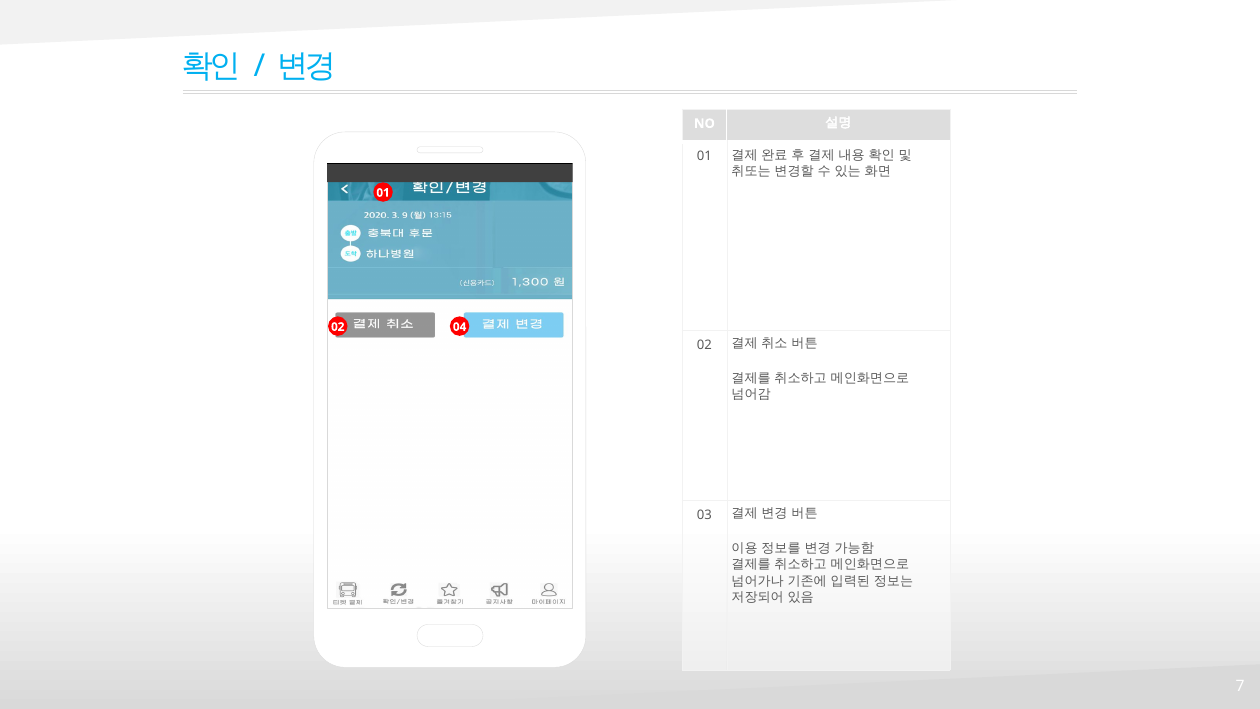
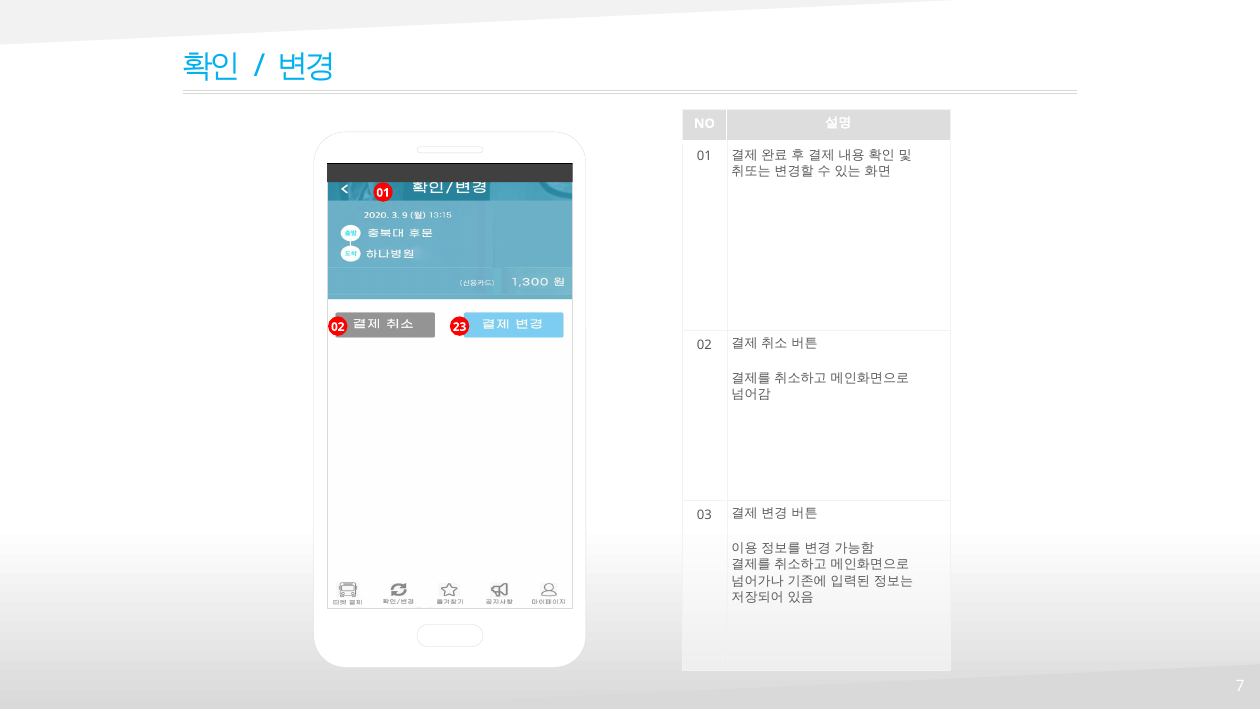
04: 04 -> 23
